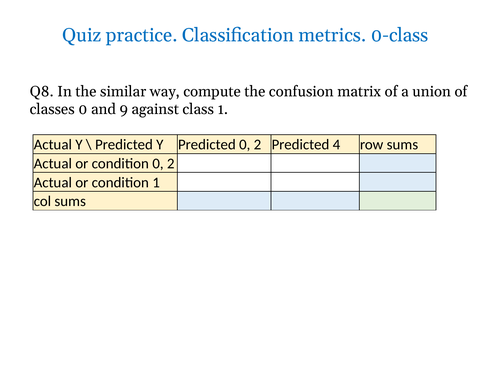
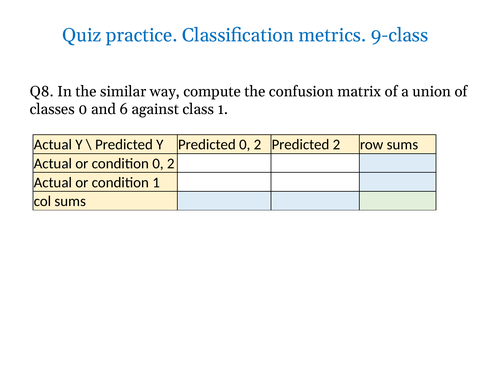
0-class: 0-class -> 9-class
9: 9 -> 6
Predicted 4: 4 -> 2
